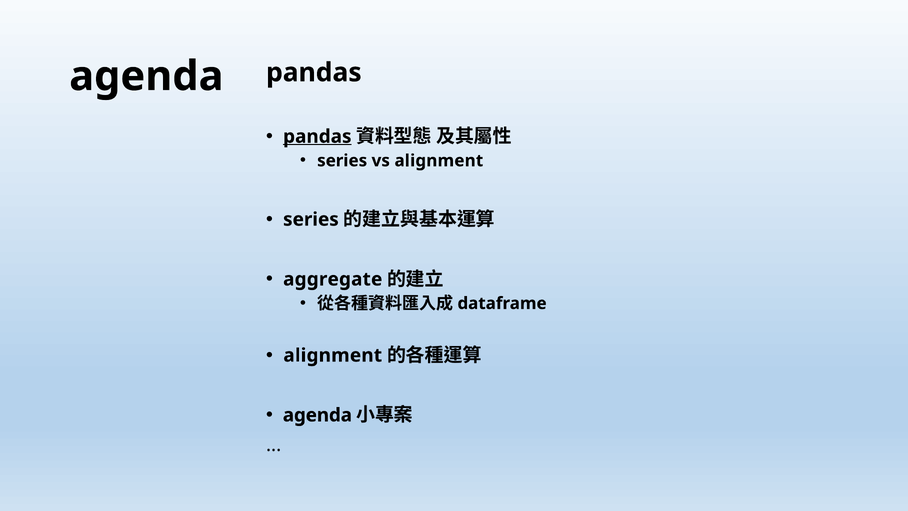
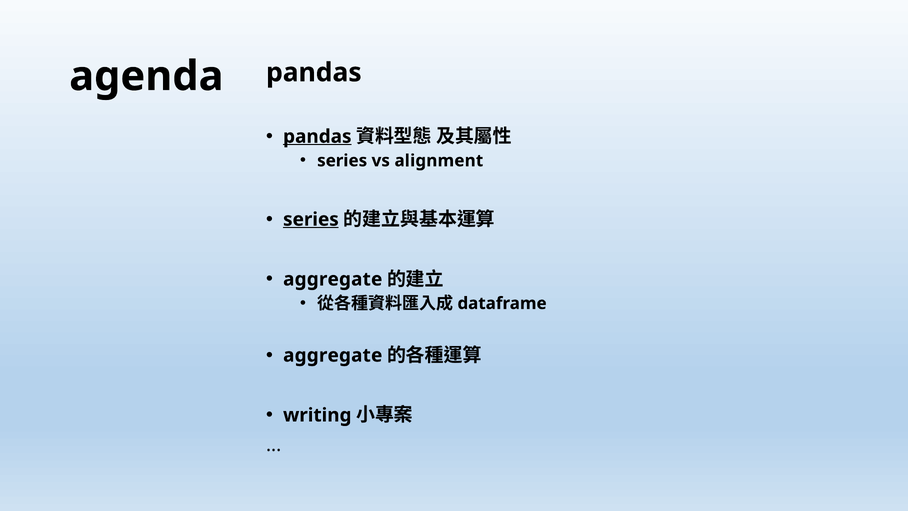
series at (311, 219) underline: none -> present
alignment at (333, 355): alignment -> aggregate
agenda at (317, 415): agenda -> writing
